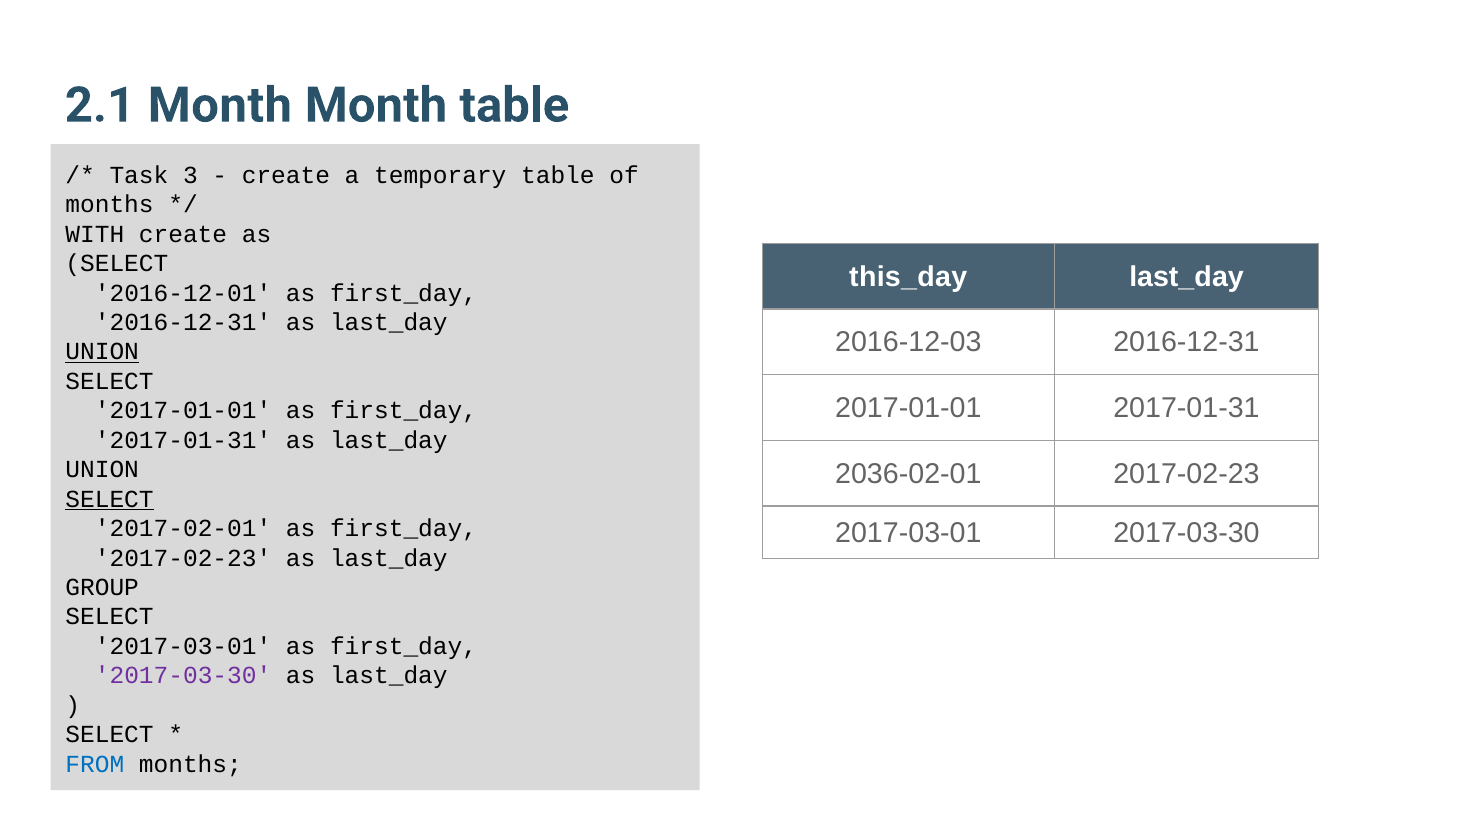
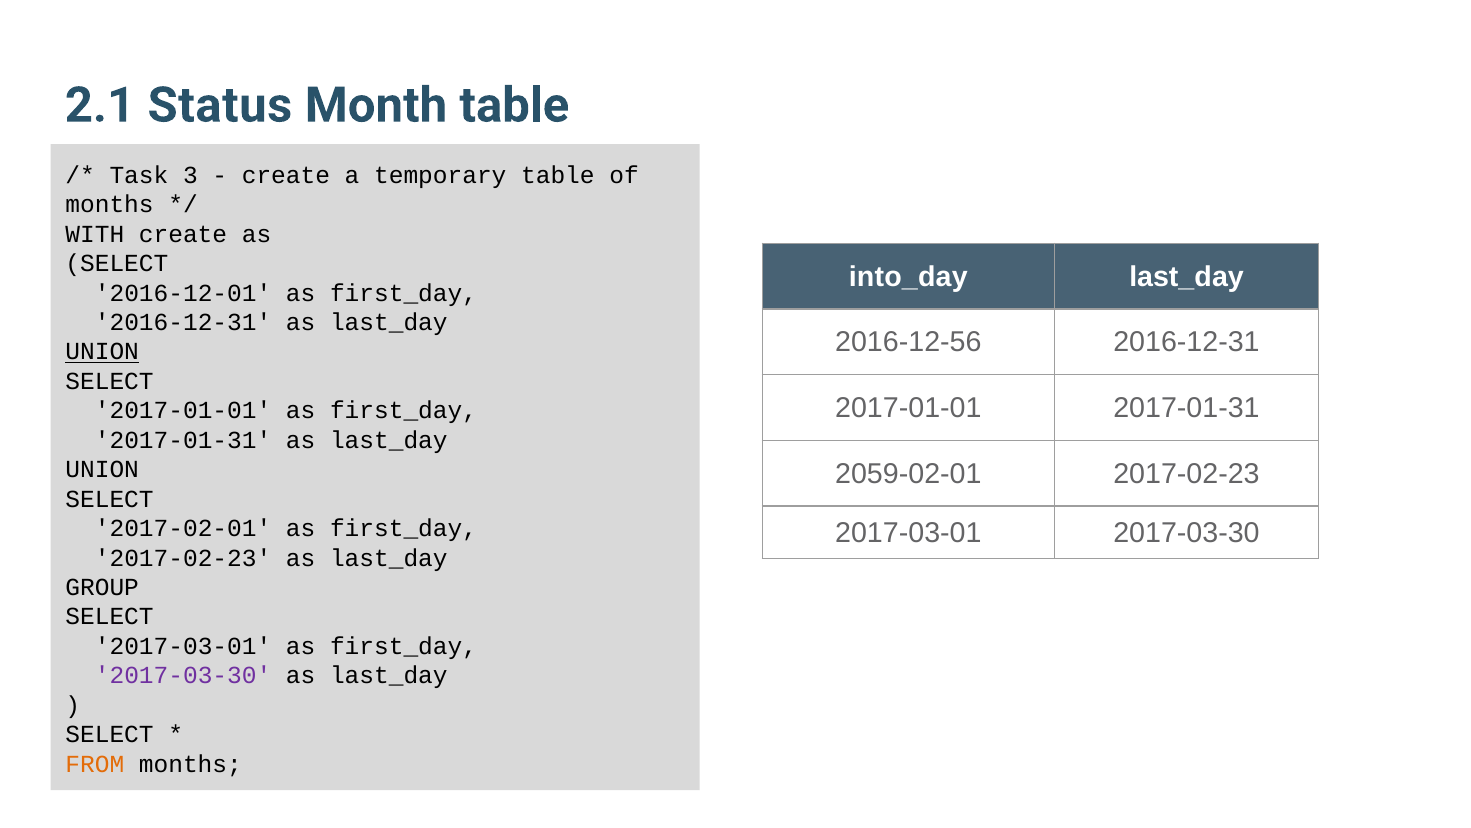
2.1 Month: Month -> Status
this_day: this_day -> into_day
2016-12-03: 2016-12-03 -> 2016-12-56
2036-02-01: 2036-02-01 -> 2059-02-01
SELECT at (110, 499) underline: present -> none
FROM colour: blue -> orange
